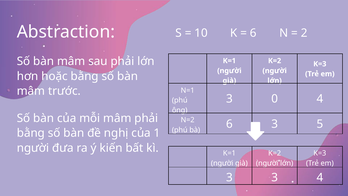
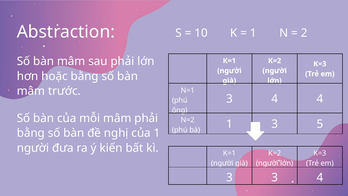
6 at (253, 33): 6 -> 1
0 at (275, 99): 0 -> 4
bà 6: 6 -> 1
